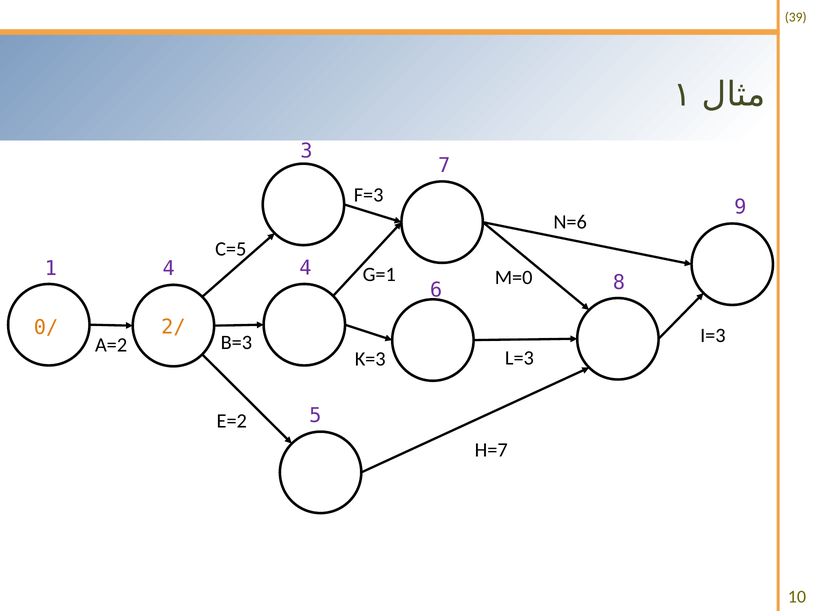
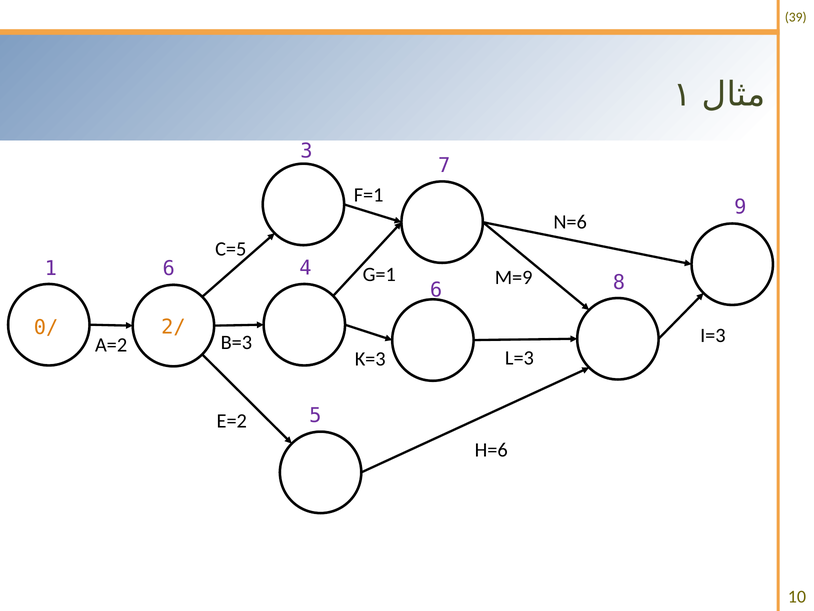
F=3: F=3 -> F=1
1 4: 4 -> 6
M=0: M=0 -> M=9
H=7: H=7 -> H=6
